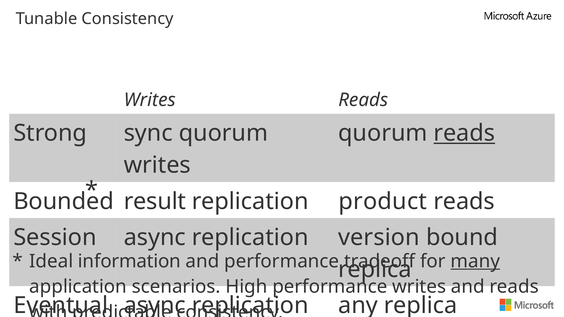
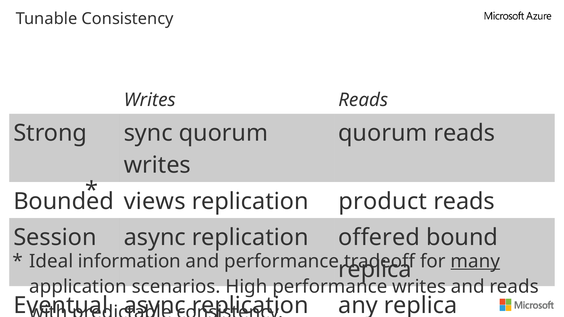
reads at (464, 133) underline: present -> none
result: result -> views
version: version -> offered
